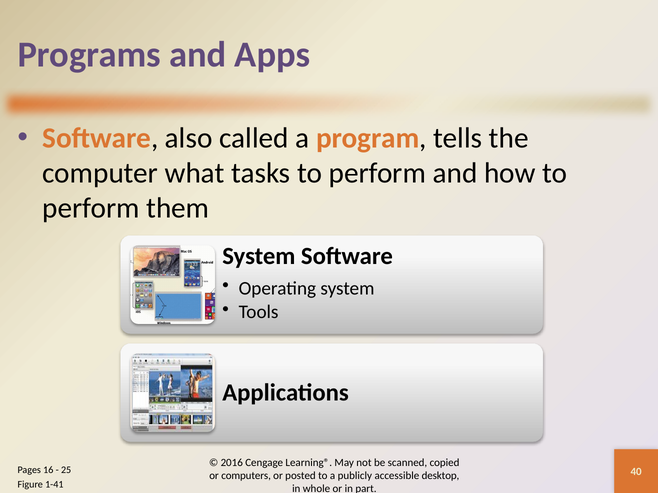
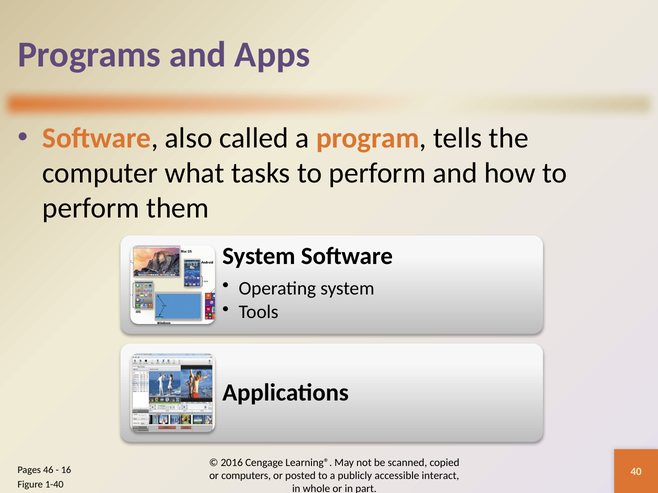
16: 16 -> 46
25: 25 -> 16
desktop: desktop -> interact
1-41: 1-41 -> 1-40
